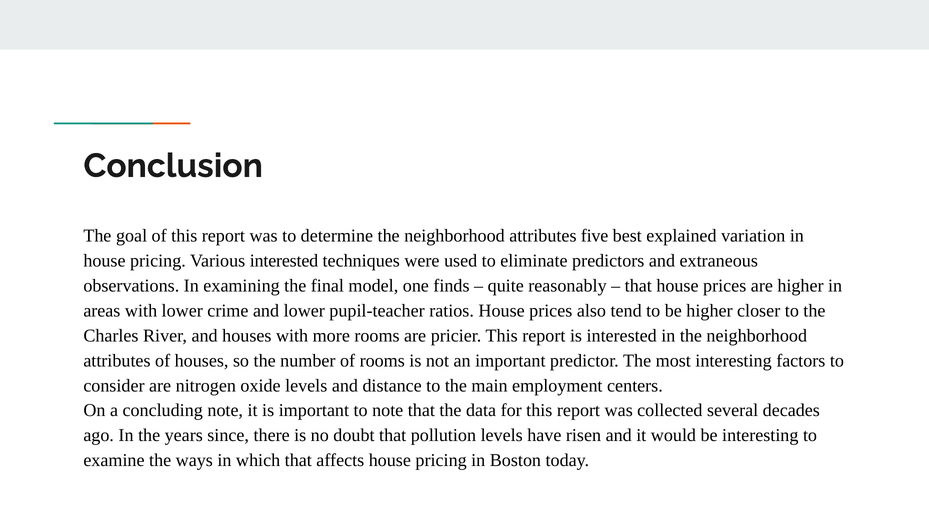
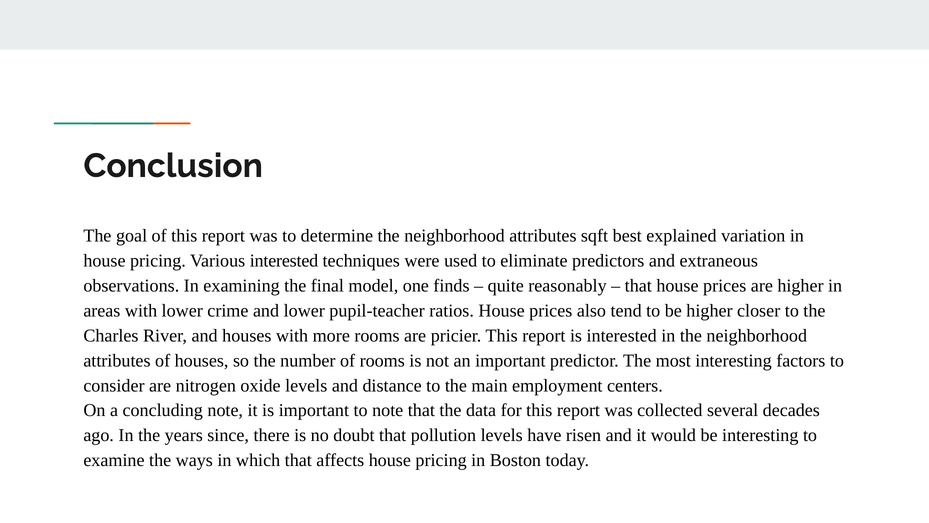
five: five -> sqft
